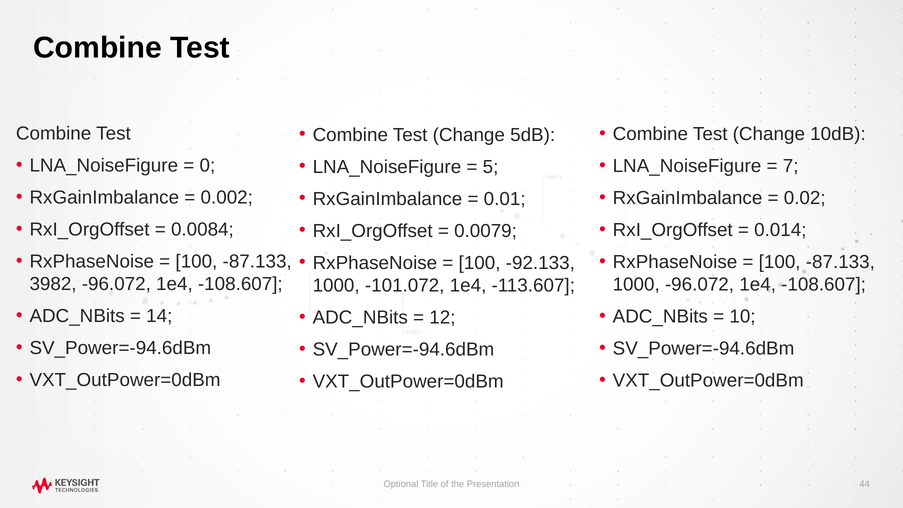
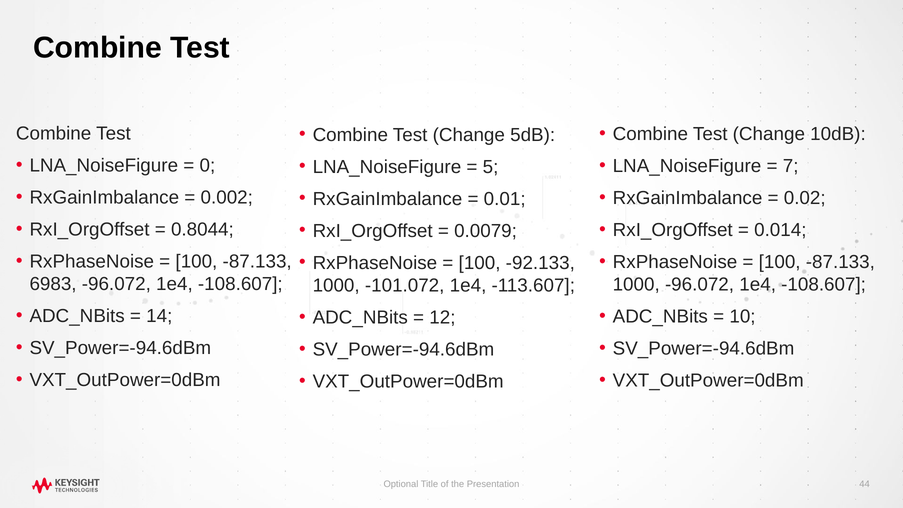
0.0084: 0.0084 -> 0.8044
3982: 3982 -> 6983
